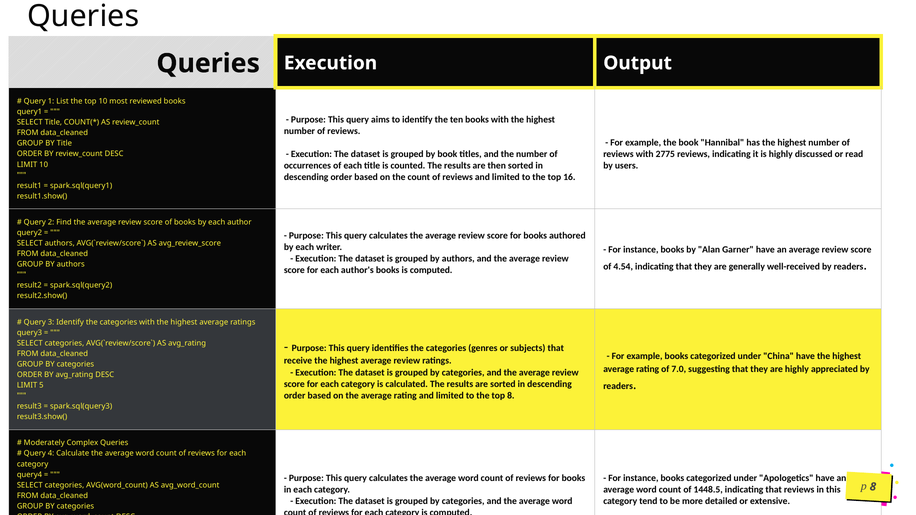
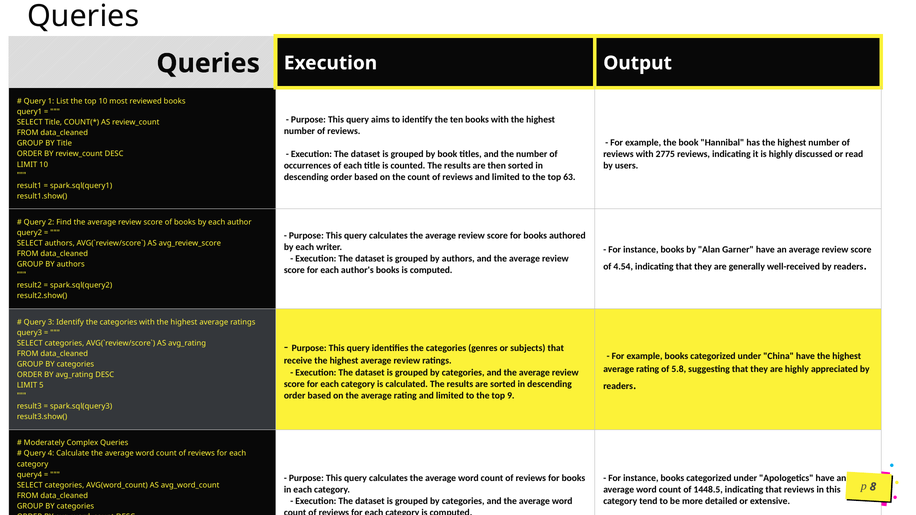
16: 16 -> 63
7.0: 7.0 -> 5.8
top 8: 8 -> 9
